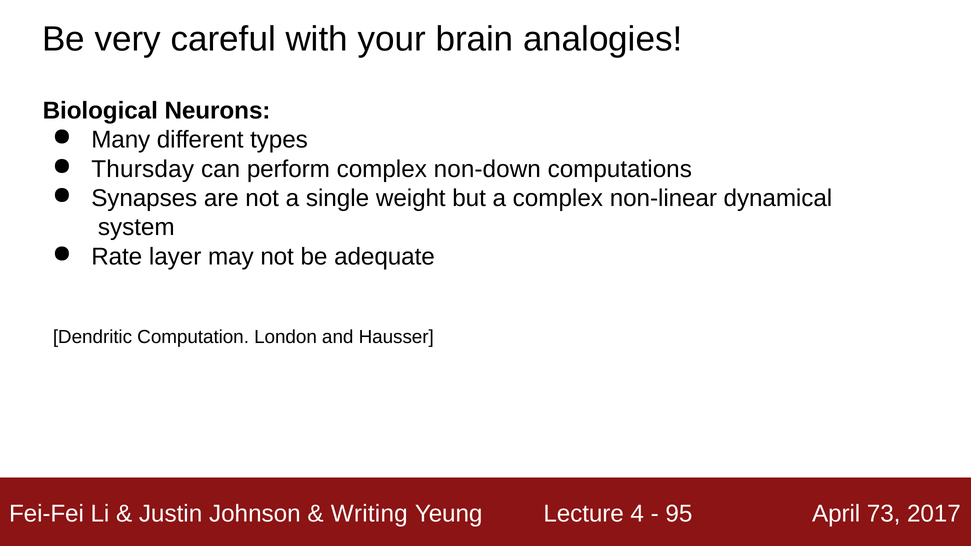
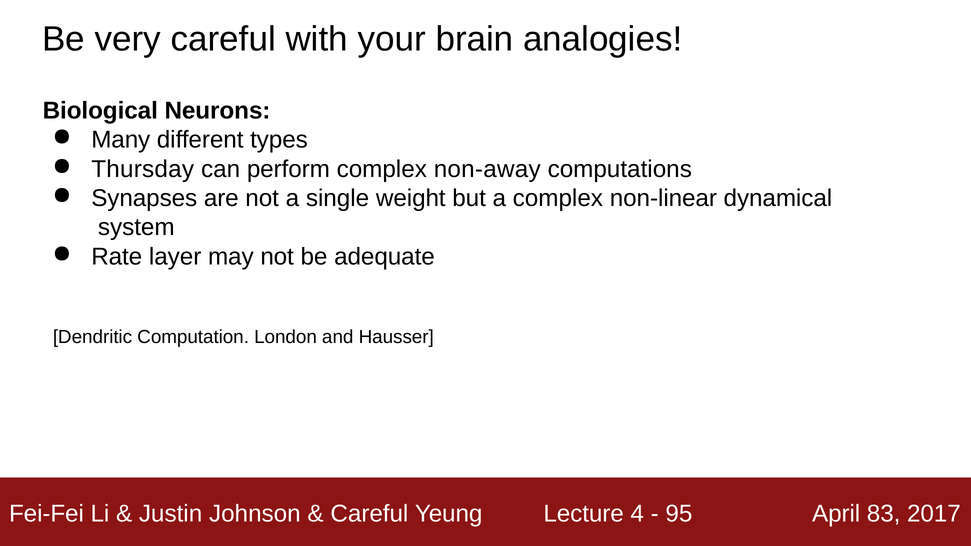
non-down: non-down -> non-away
Writing at (369, 514): Writing -> Careful
73: 73 -> 83
